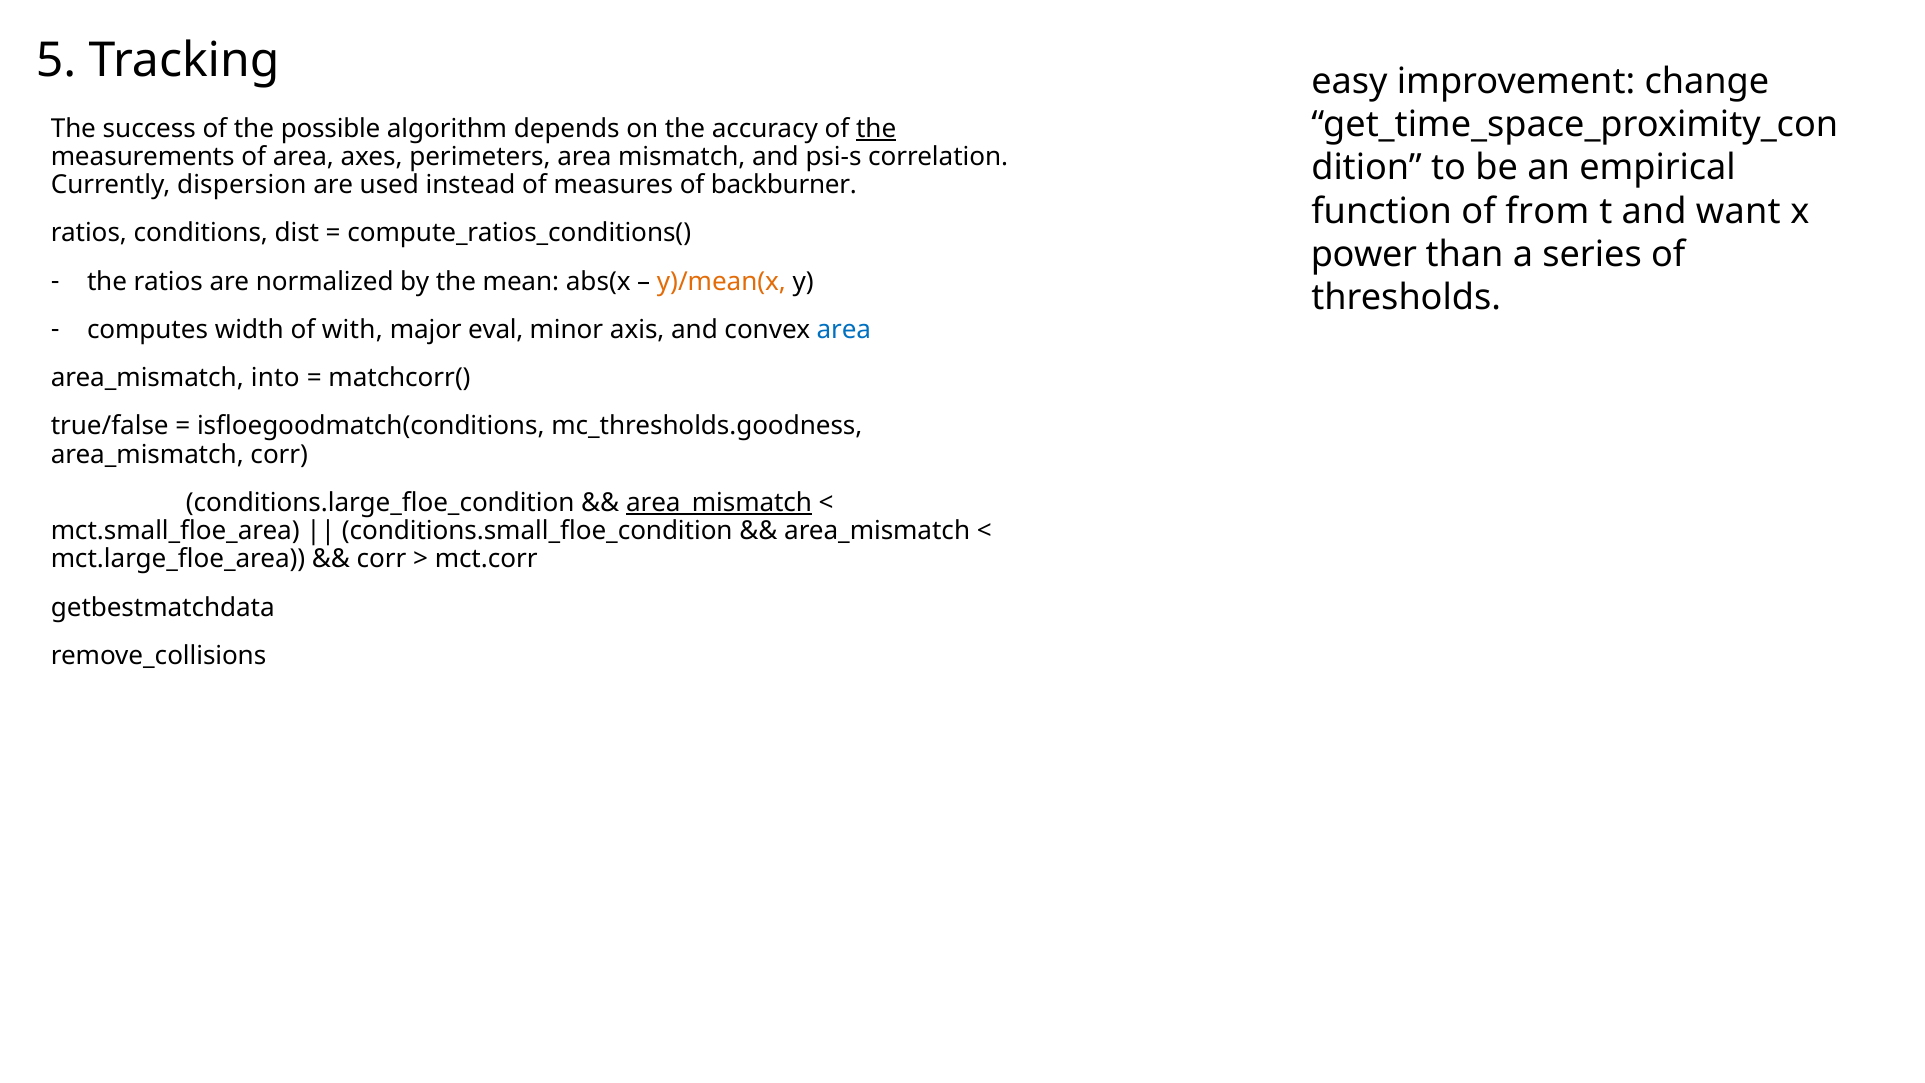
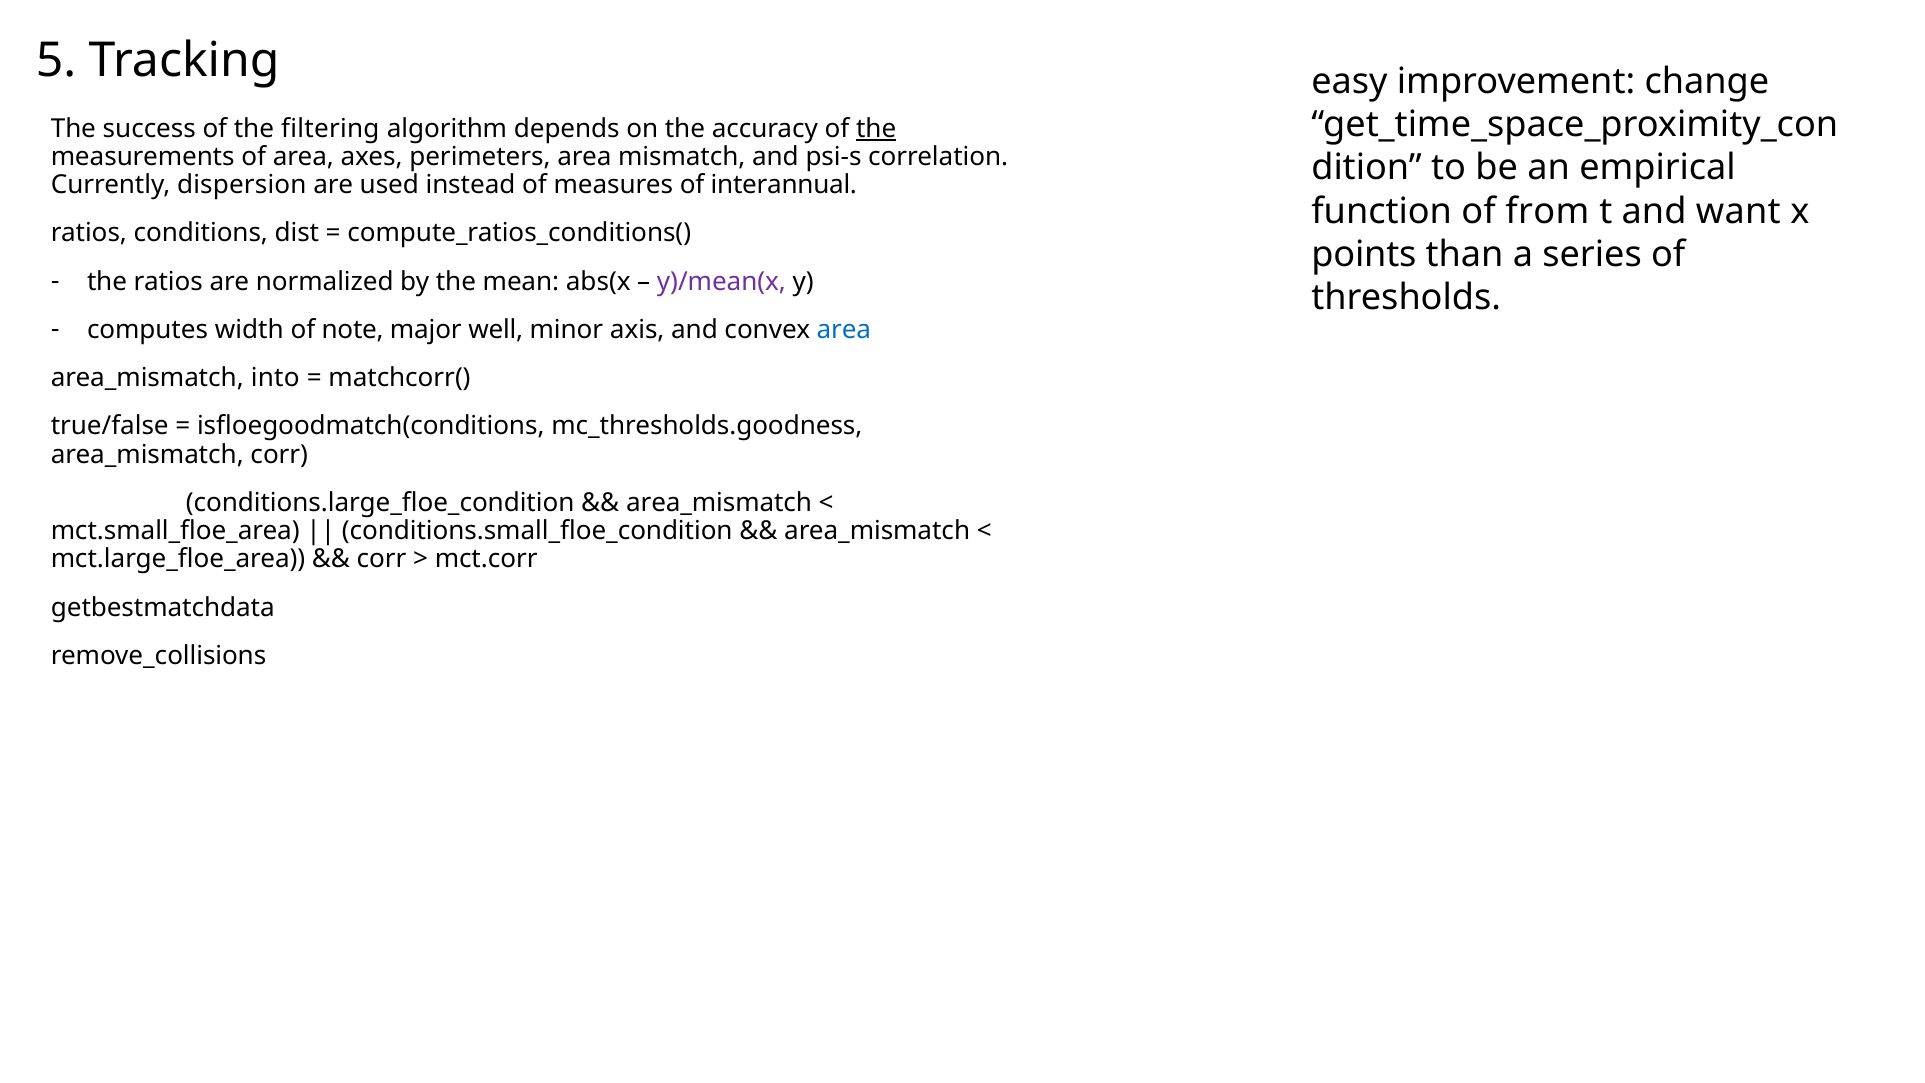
possible: possible -> filtering
backburner: backburner -> interannual
power: power -> points
y)/mean(x colour: orange -> purple
with: with -> note
eval: eval -> well
area_mismatch at (719, 503) underline: present -> none
